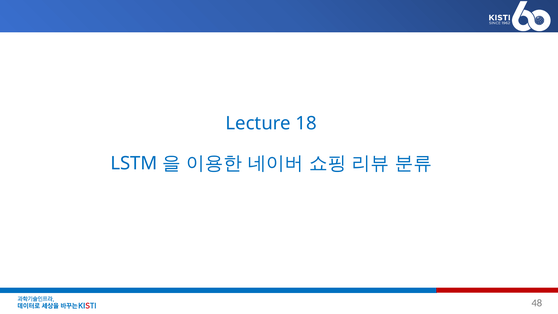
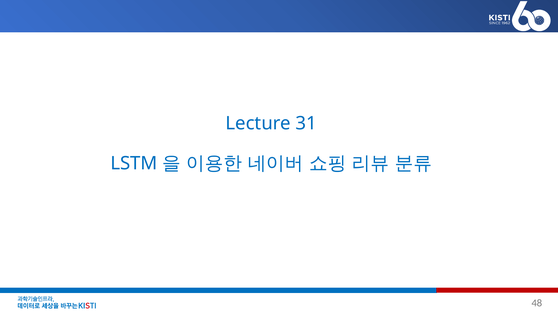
18: 18 -> 31
